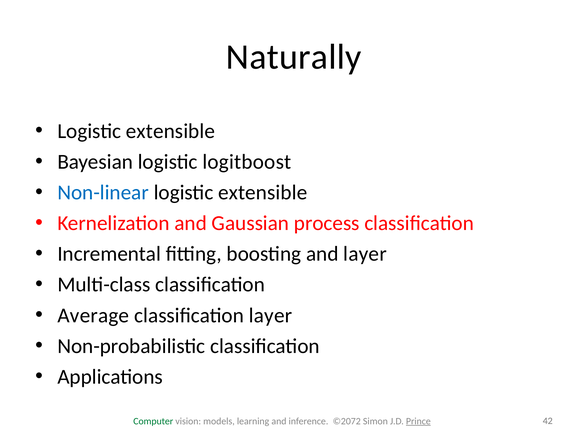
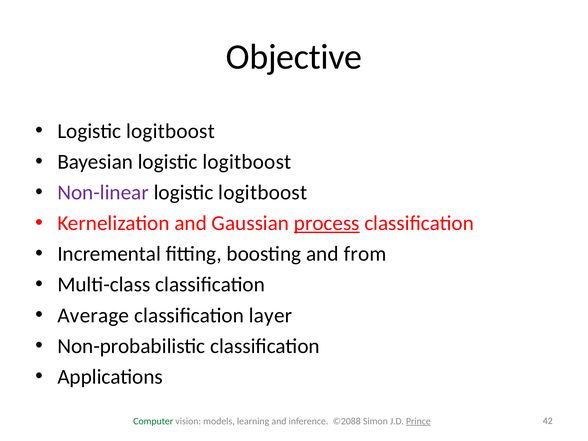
Naturally: Naturally -> Objective
extensible at (171, 131): extensible -> logitboost
Non-linear colour: blue -> purple
extensible at (263, 193): extensible -> logitboost
process underline: none -> present
and layer: layer -> from
©2072: ©2072 -> ©2088
